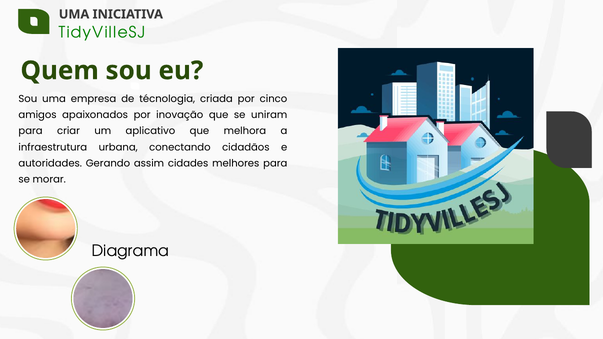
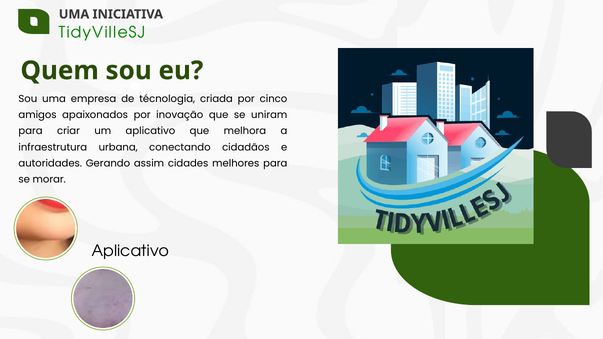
Diagrama at (130, 251): Diagrama -> Aplicativo
